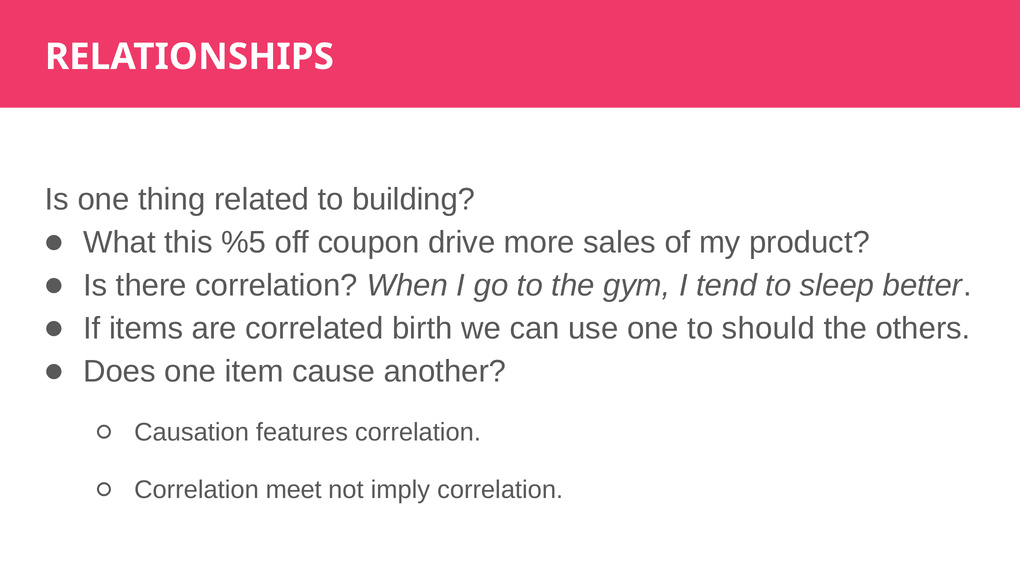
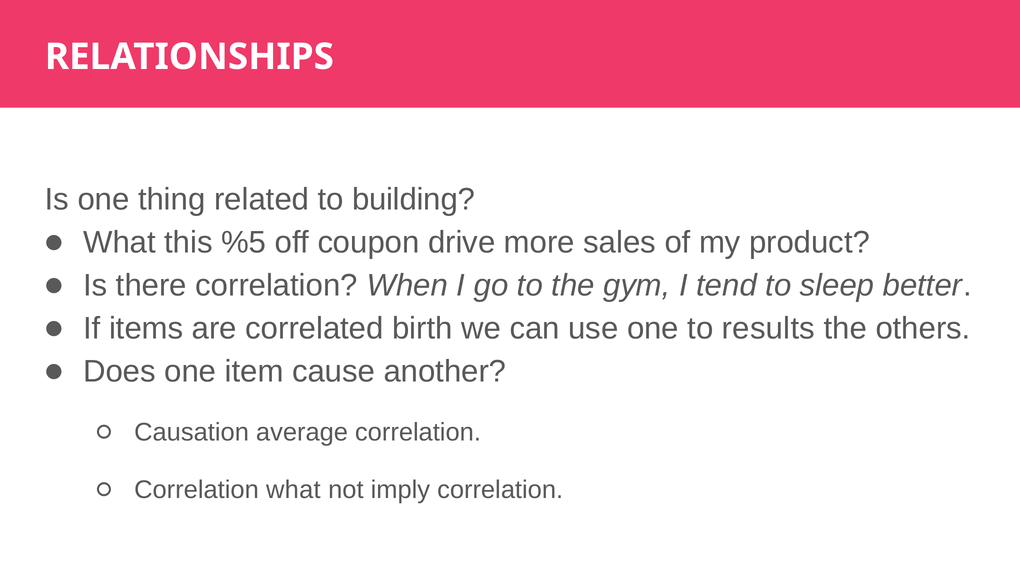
should: should -> results
features: features -> average
Correlation meet: meet -> what
